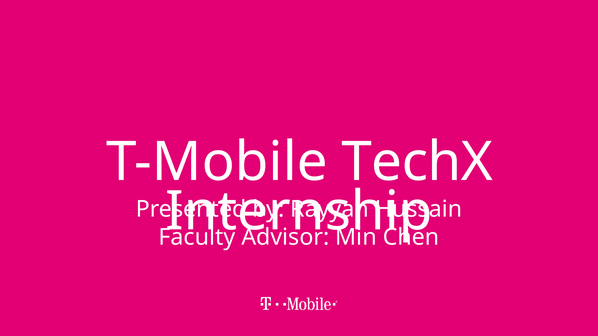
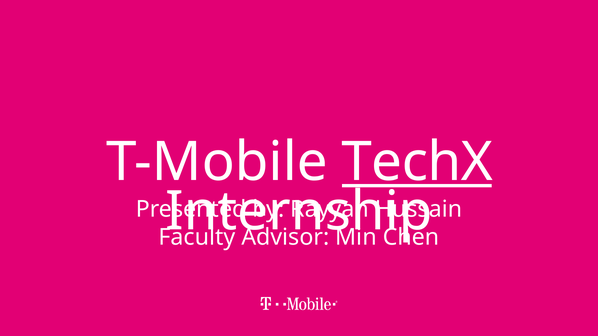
TechX underline: none -> present
